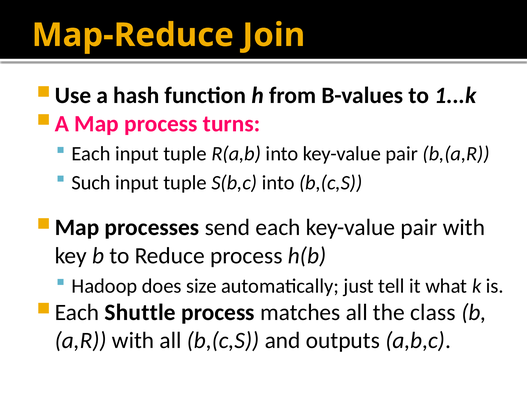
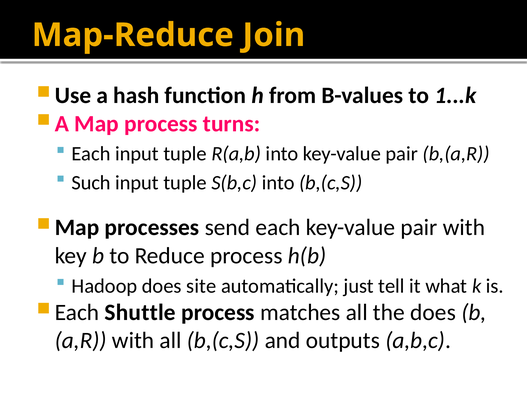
size: size -> site
the class: class -> does
